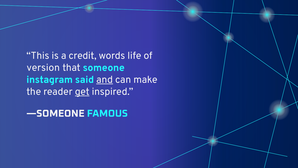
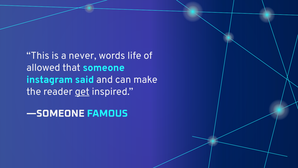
credit: credit -> never
version: version -> allowed
and underline: present -> none
